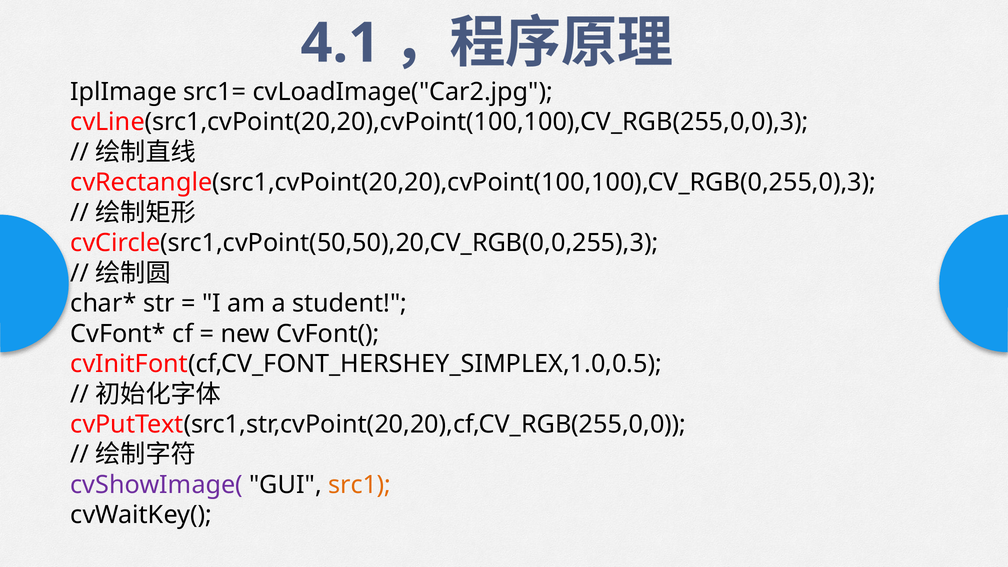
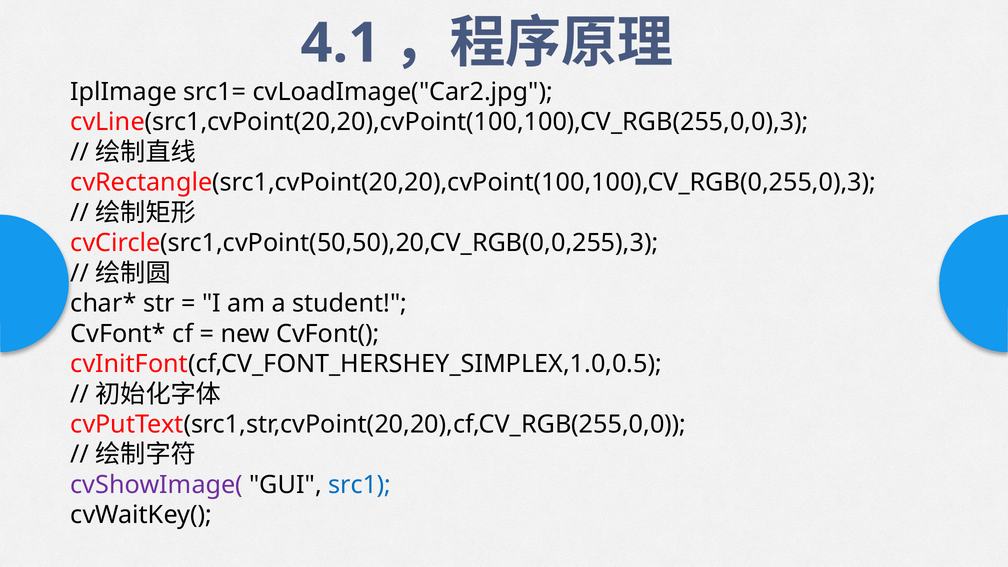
src1 colour: orange -> blue
